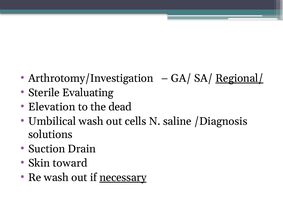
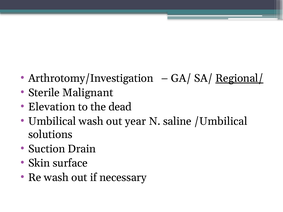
Evaluating: Evaluating -> Malignant
cells: cells -> year
/Diagnosis: /Diagnosis -> /Umbilical
toward: toward -> surface
necessary underline: present -> none
